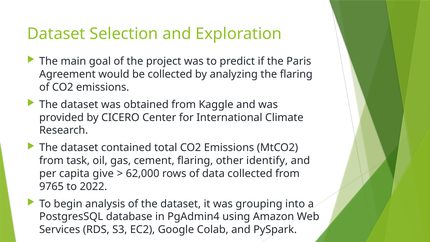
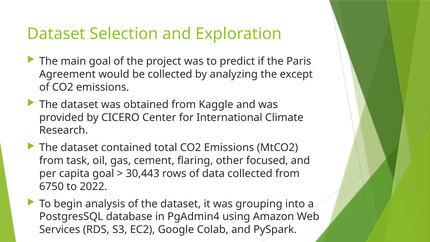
the flaring: flaring -> except
identify: identify -> focused
capita give: give -> goal
62,000: 62,000 -> 30,443
9765: 9765 -> 6750
